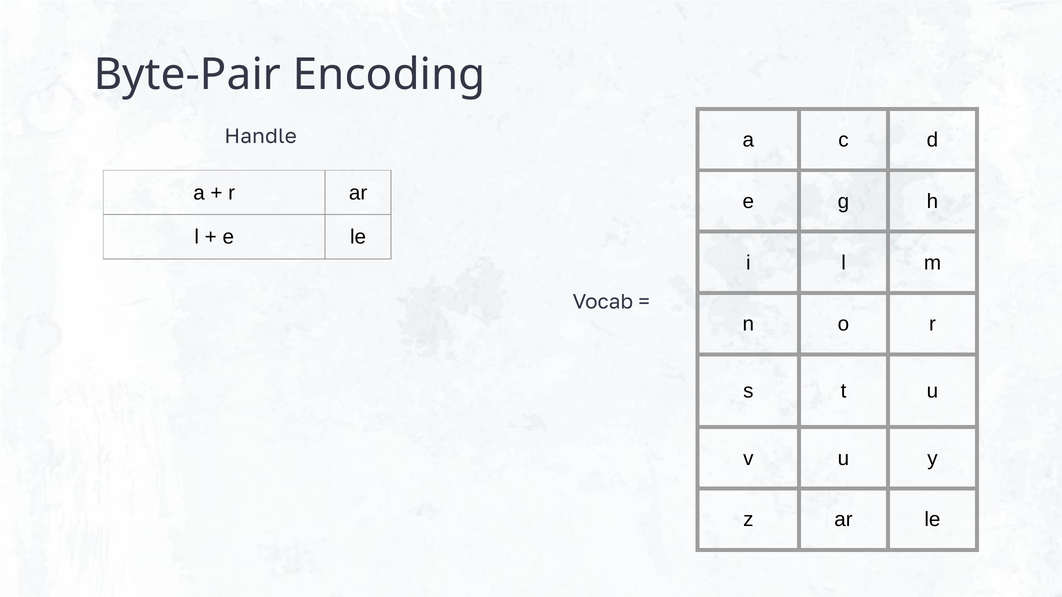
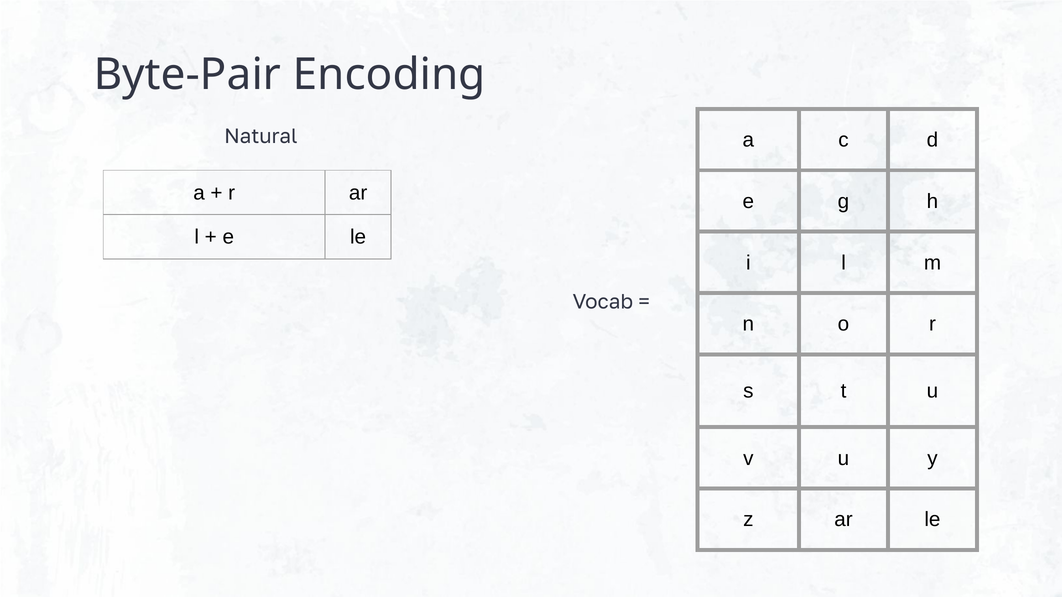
Handle: Handle -> Natural
